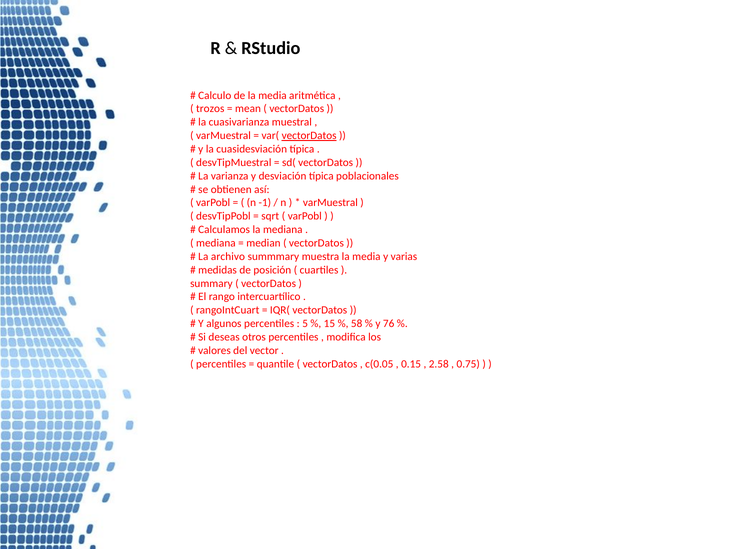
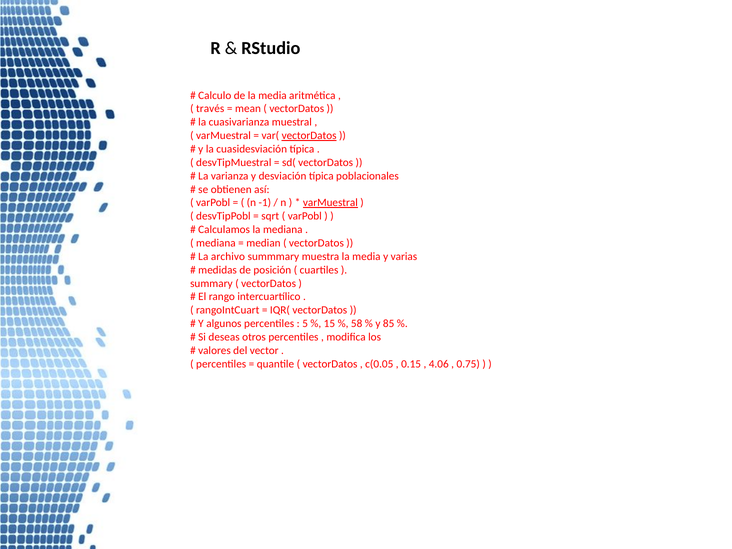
trozos: trozos -> través
varMuestral at (330, 203) underline: none -> present
76: 76 -> 85
2.58: 2.58 -> 4.06
